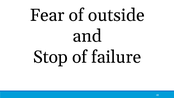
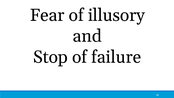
outside: outside -> illusory
